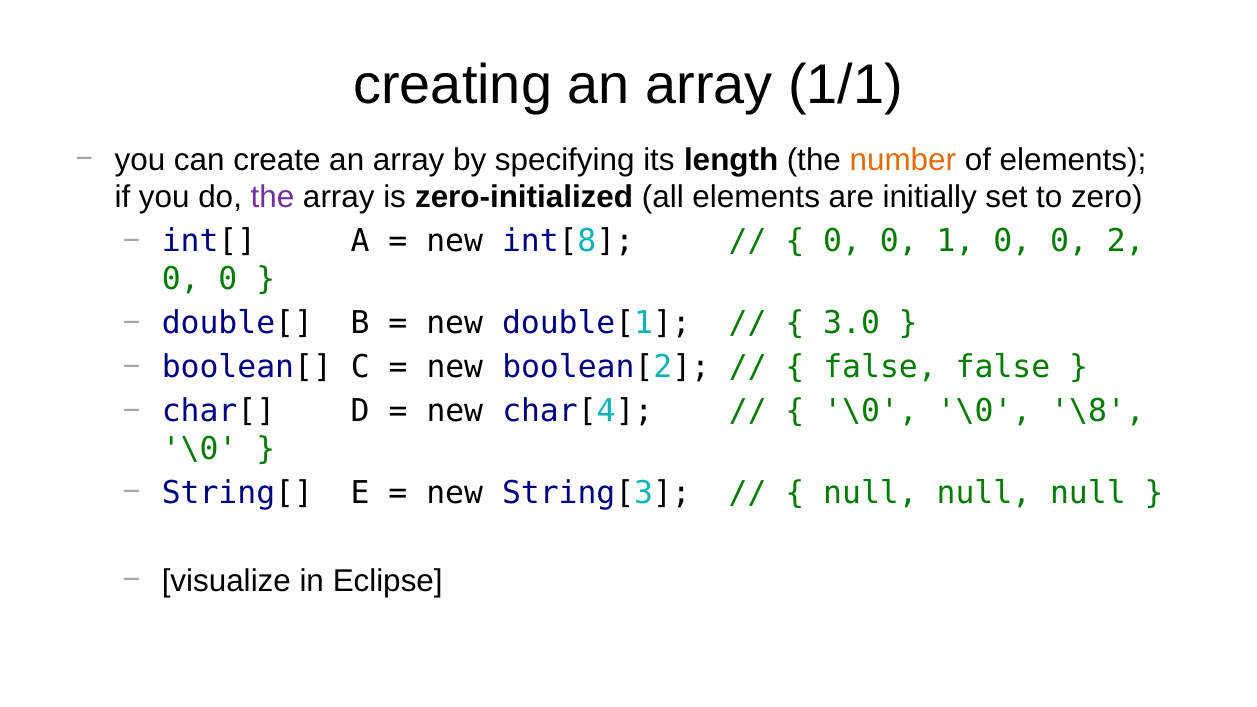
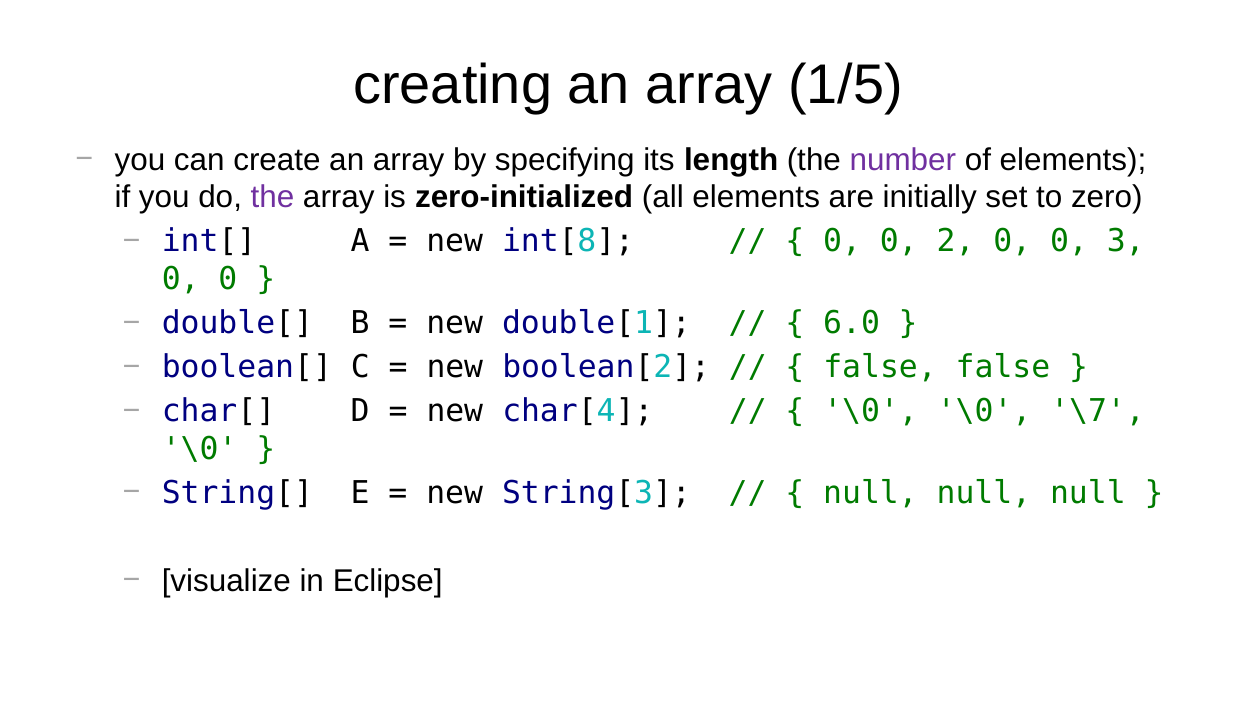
1/1: 1/1 -> 1/5
number colour: orange -> purple
1: 1 -> 2
2: 2 -> 3
3.0: 3.0 -> 6.0
\8: \8 -> \7
